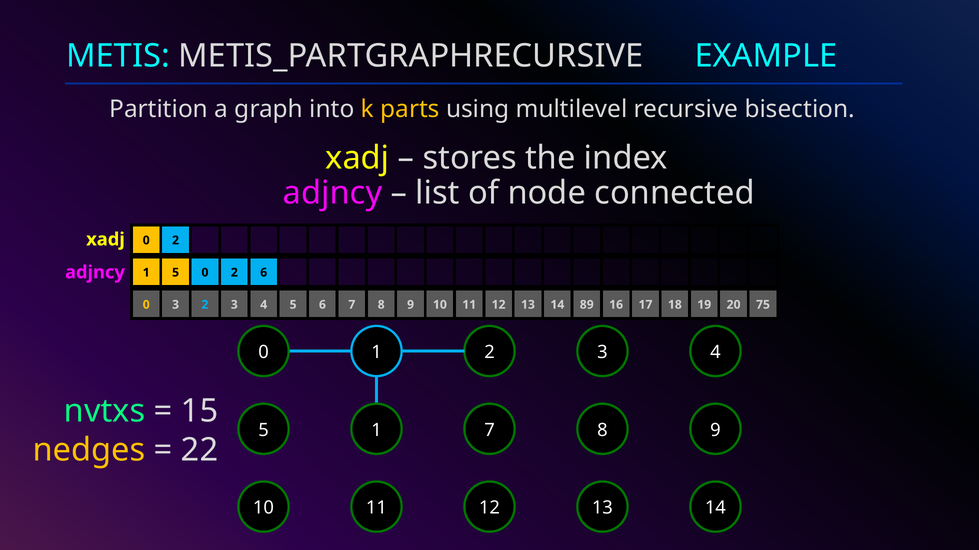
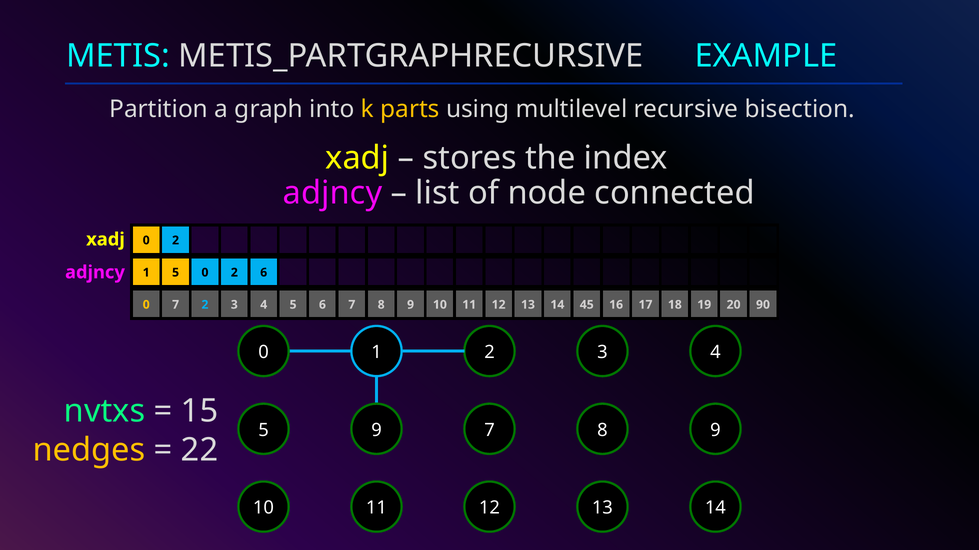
0 3: 3 -> 7
89: 89 -> 45
75: 75 -> 90
5 1: 1 -> 9
